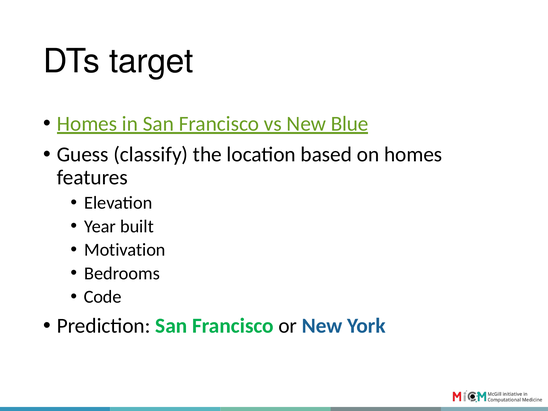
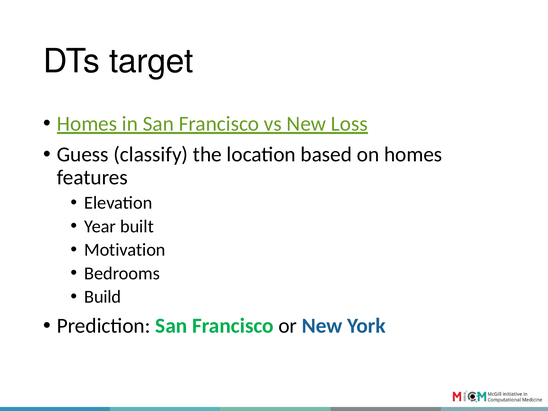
Blue: Blue -> Loss
Code: Code -> Build
